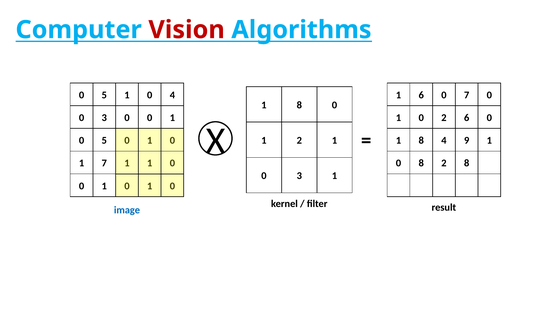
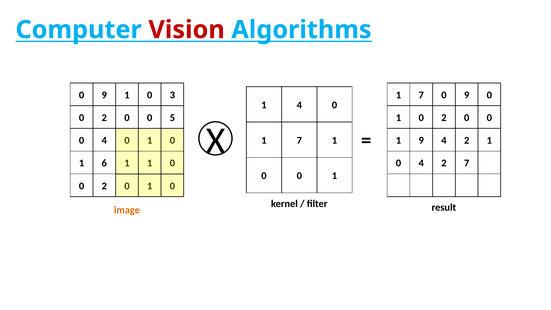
5 at (104, 95): 5 -> 9
0 4: 4 -> 3
6 at (421, 95): 6 -> 7
7 at (467, 95): 7 -> 9
8 at (299, 105): 8 -> 4
3 at (104, 118): 3 -> 2
1 at (172, 118): 1 -> 5
1 2 6: 6 -> 0
5 at (104, 141): 5 -> 4
2 at (299, 141): 2 -> 7
8 at (421, 141): 8 -> 9
9 at (467, 141): 9 -> 2
1 7: 7 -> 6
8 at (421, 163): 8 -> 4
2 8: 8 -> 7
3 at (299, 176): 3 -> 0
1 at (104, 186): 1 -> 2
image colour: blue -> orange
